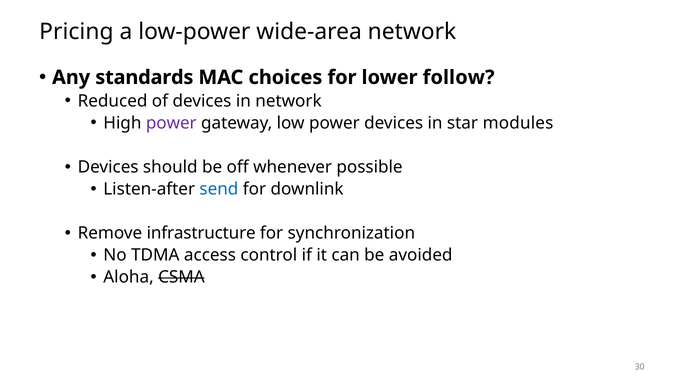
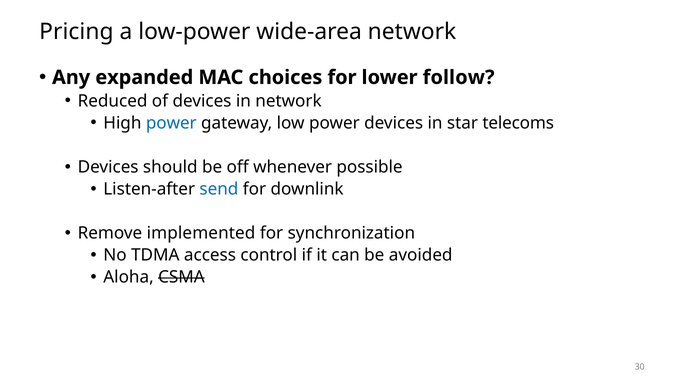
standards: standards -> expanded
power at (171, 123) colour: purple -> blue
modules: modules -> telecoms
infrastructure: infrastructure -> implemented
